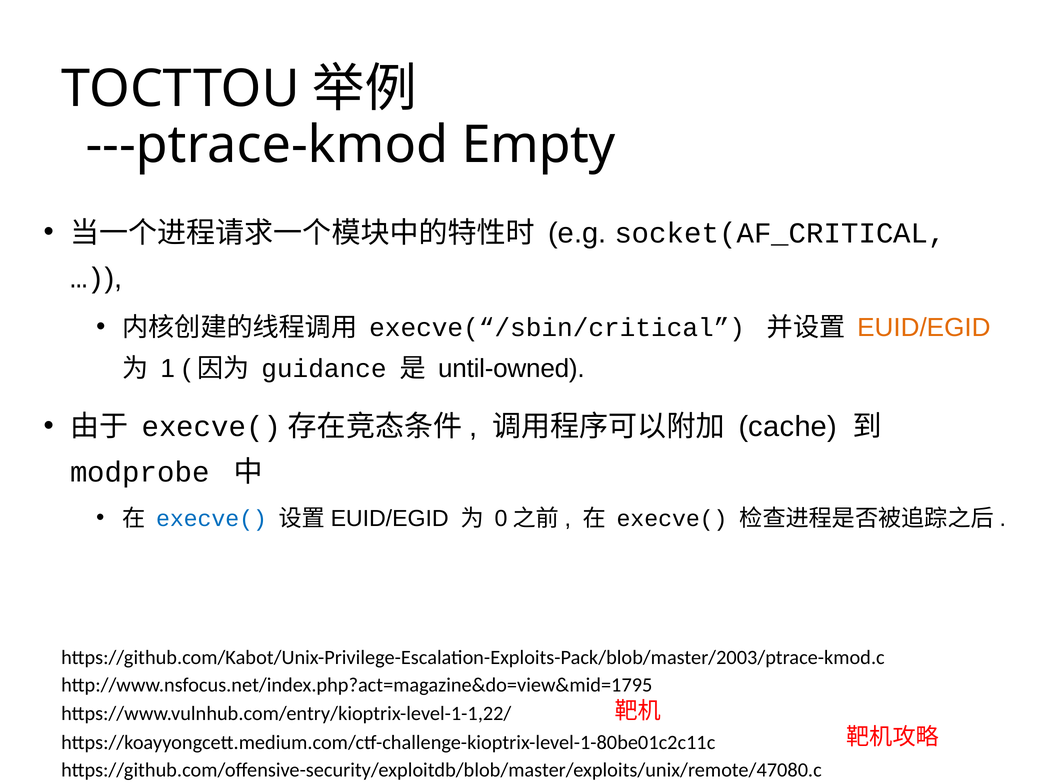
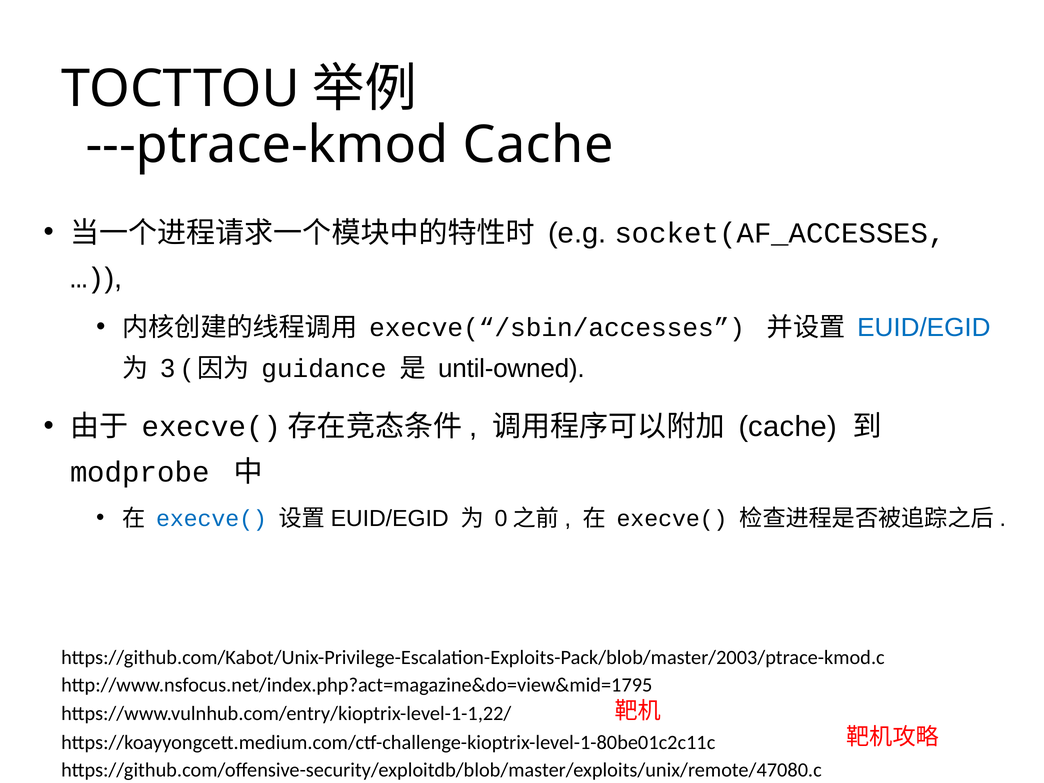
---ptrace-kmod Empty: Empty -> Cache
socket(AF_CRITICAL: socket(AF_CRITICAL -> socket(AF_ACCESSES
execve(“/sbin/critical: execve(“/sbin/critical -> execve(“/sbin/accesses
EUID/EGID colour: orange -> blue
1: 1 -> 3
